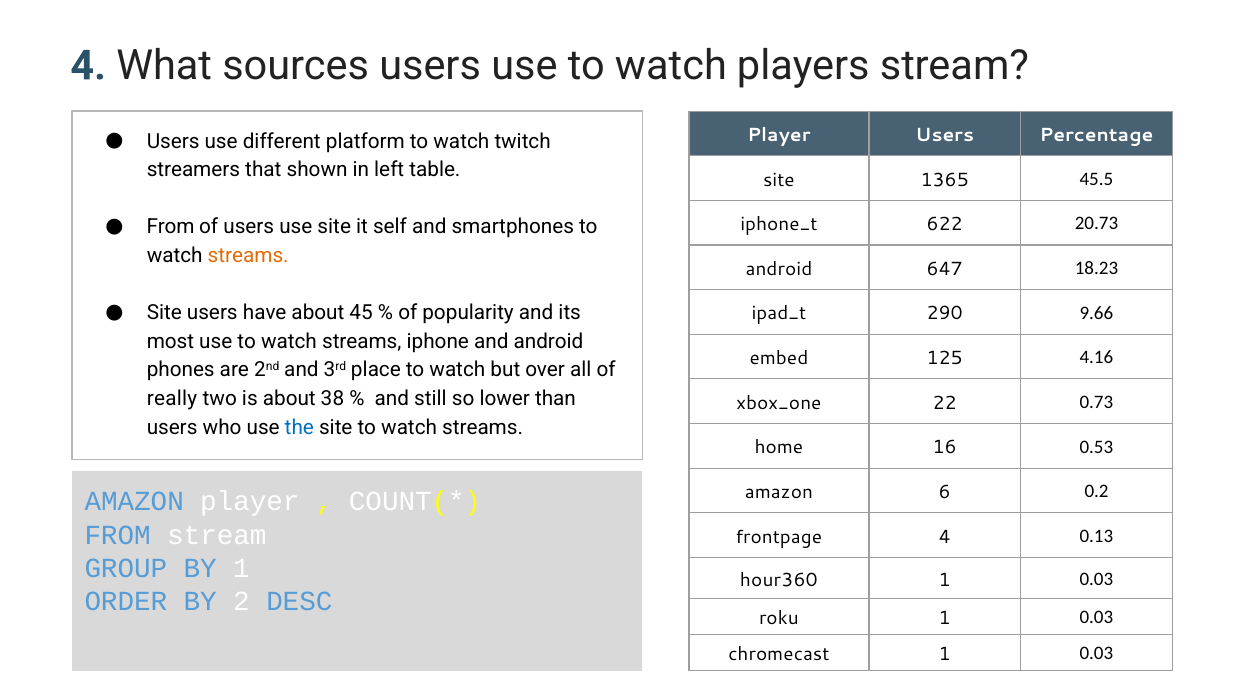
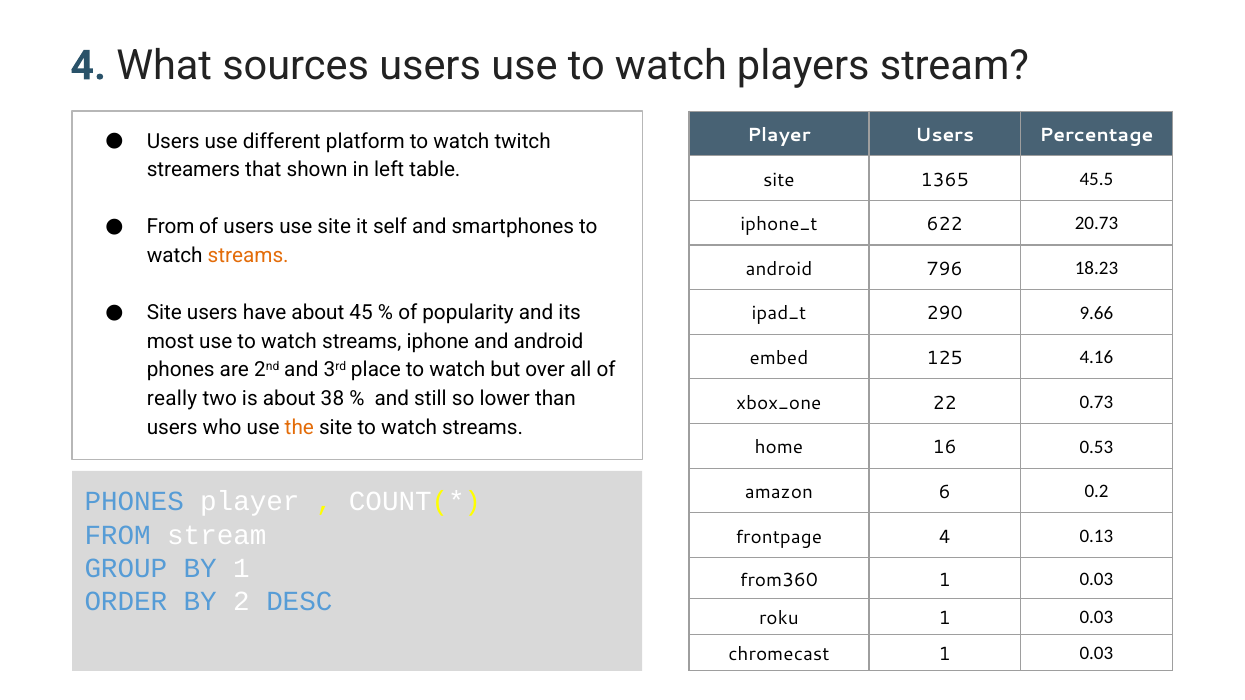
647: 647 -> 796
the colour: blue -> orange
AMAZON at (134, 502): AMAZON -> PHONES
hour360: hour360 -> from360
